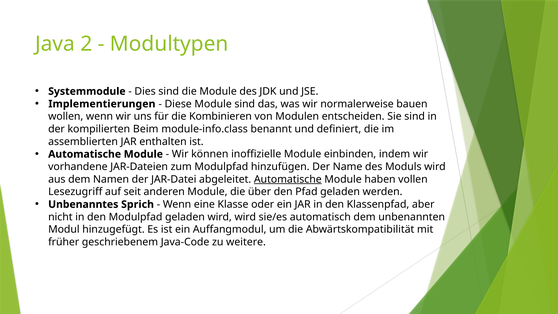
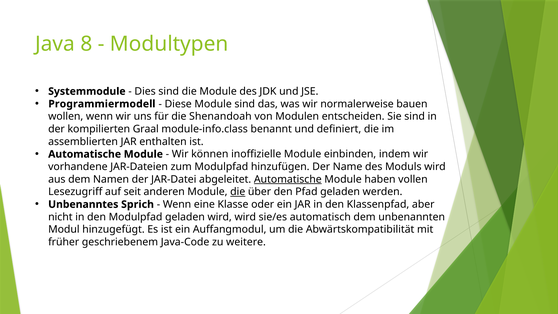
2: 2 -> 8
Implementierungen: Implementierungen -> Programmiermodell
Kombinieren: Kombinieren -> Shenandoah
Beim: Beim -> Graal
die at (238, 192) underline: none -> present
